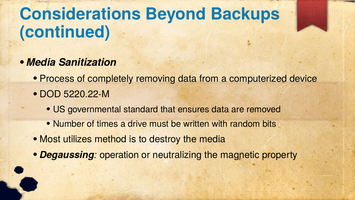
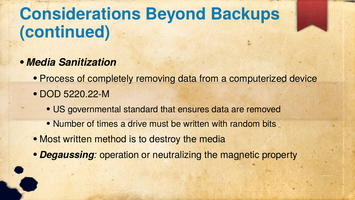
Most utilizes: utilizes -> written
